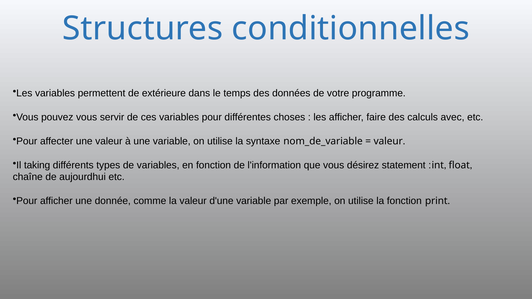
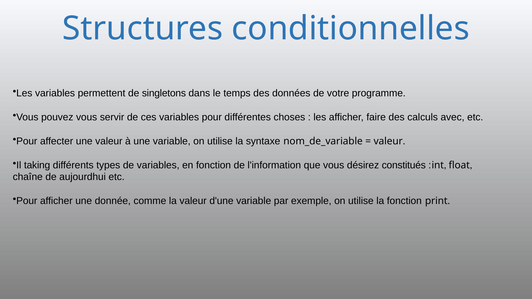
extérieure: extérieure -> singletons
statement: statement -> constitués
